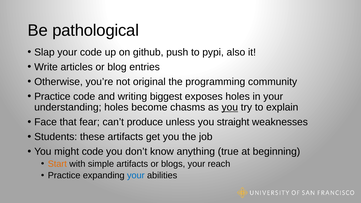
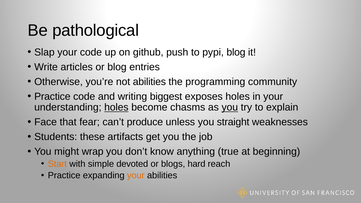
pypi also: also -> blog
not original: original -> abilities
holes at (116, 107) underline: none -> present
might code: code -> wrap
simple artifacts: artifacts -> devoted
blogs your: your -> hard
your at (136, 176) colour: blue -> orange
